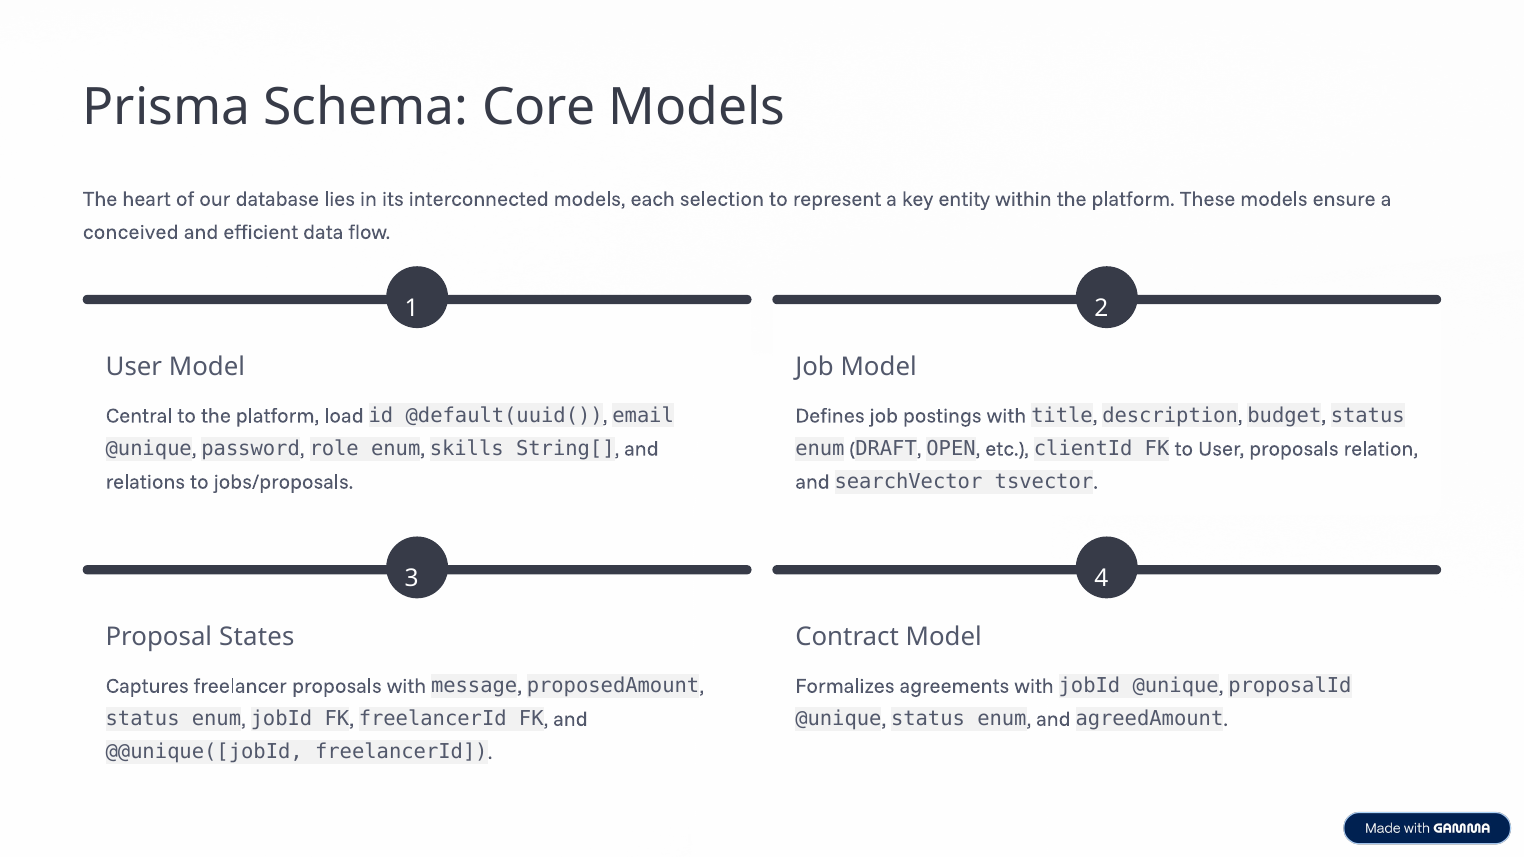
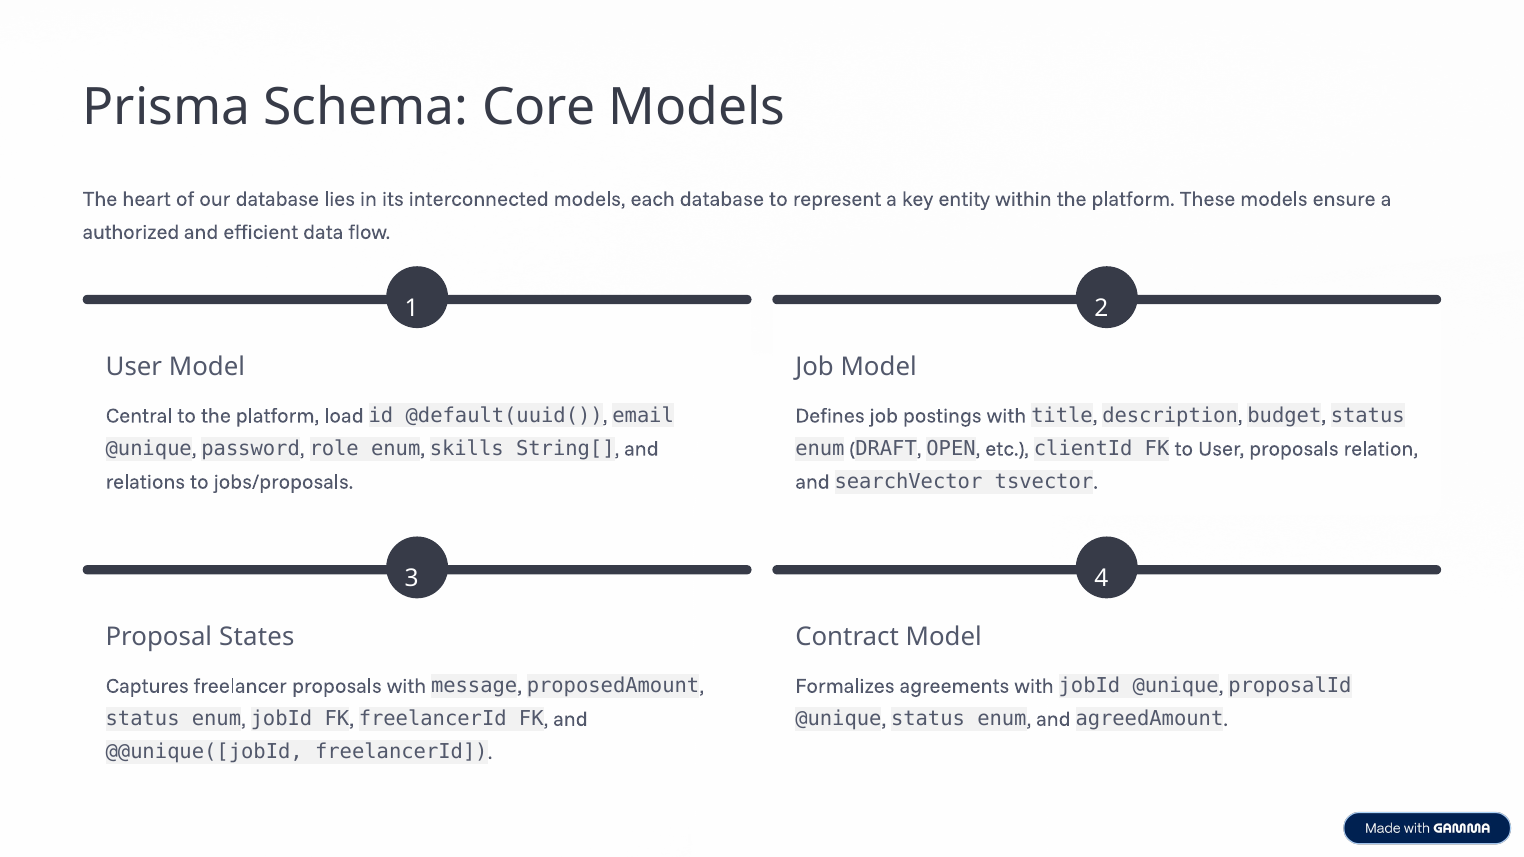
each selection: selection -> database
conceived: conceived -> authorized
